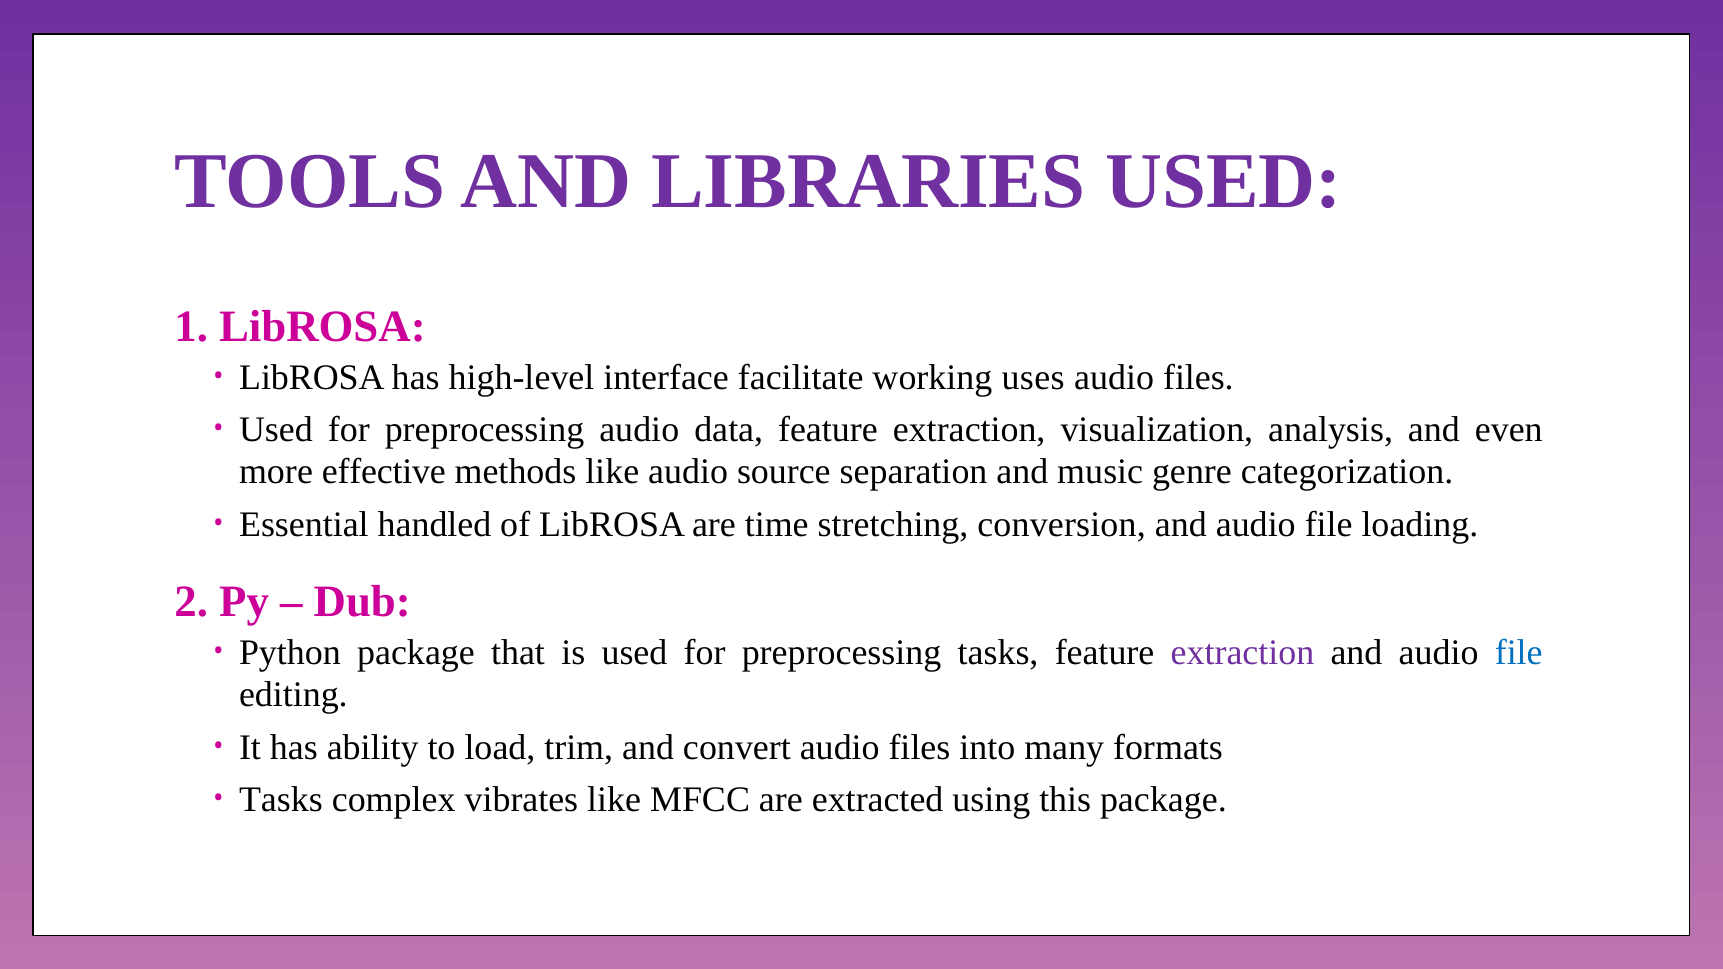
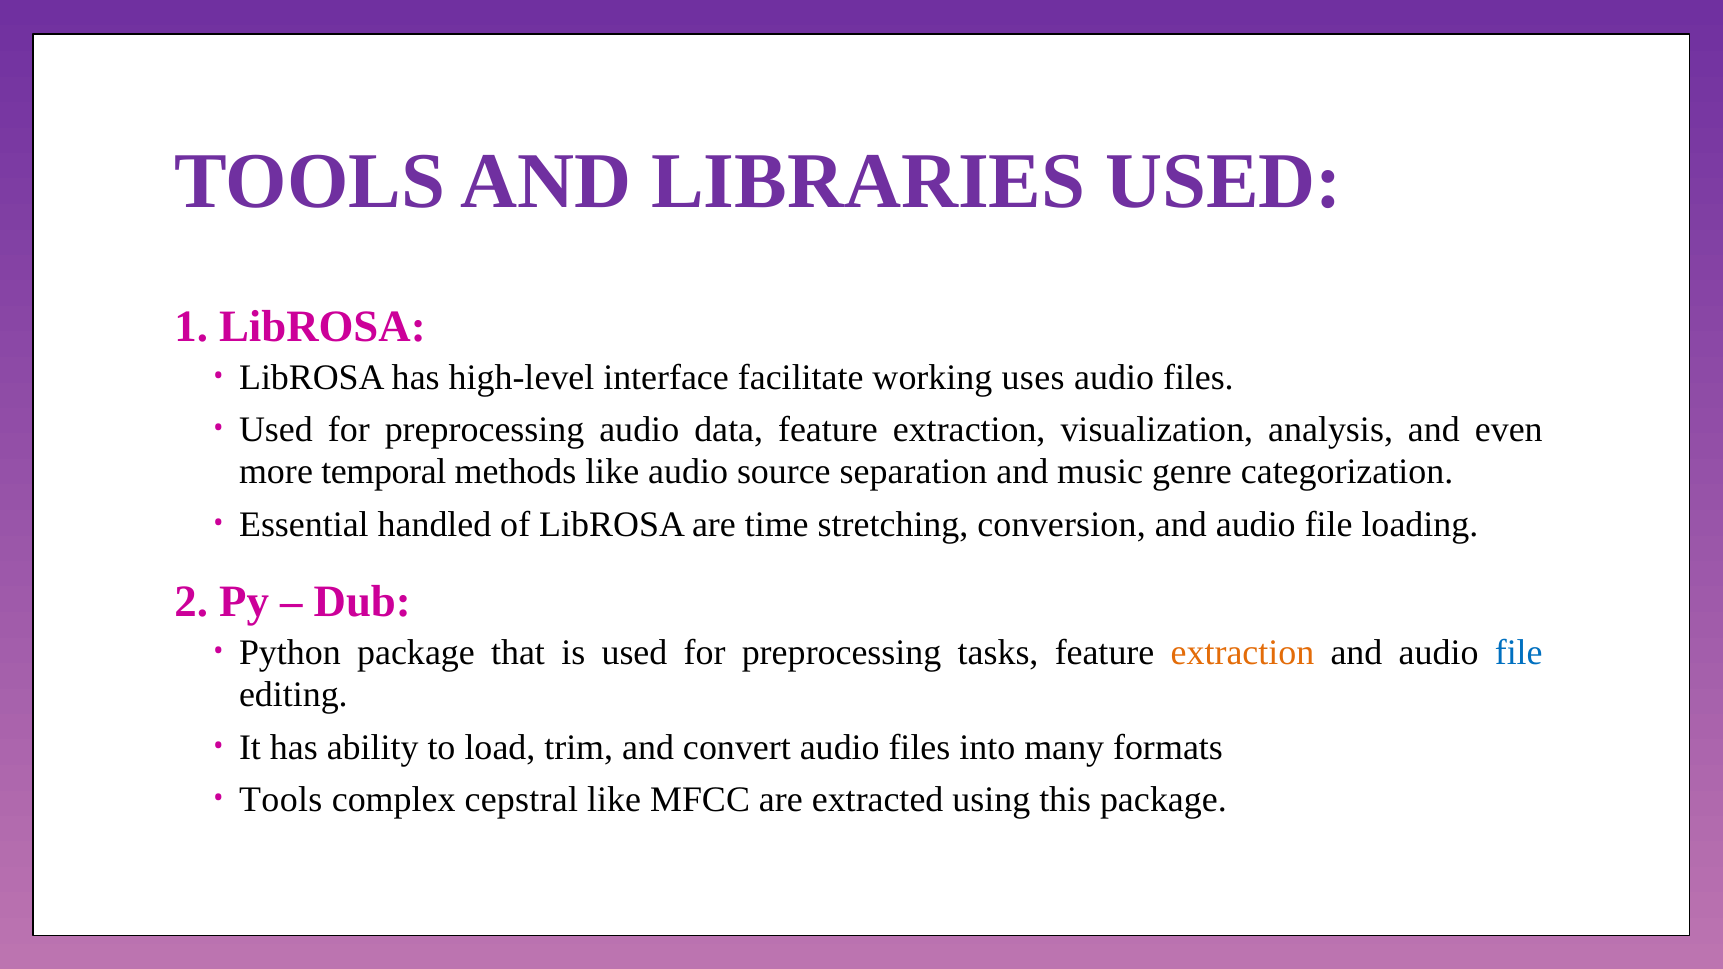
effective: effective -> temporal
extraction at (1242, 653) colour: purple -> orange
Tasks at (281, 800): Tasks -> Tools
vibrates: vibrates -> cepstral
